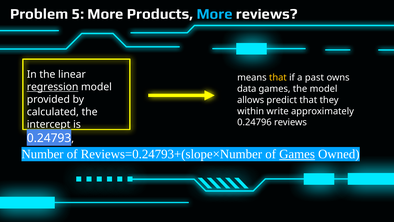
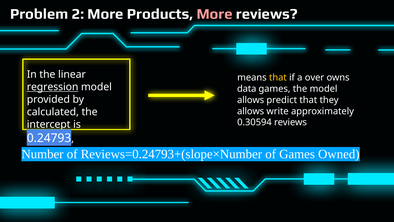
5: 5 -> 2
More at (215, 14) colour: light blue -> pink
past: past -> over
within at (251, 111): within -> allows
0.24796: 0.24796 -> 0.30594
Games at (297, 154) underline: present -> none
